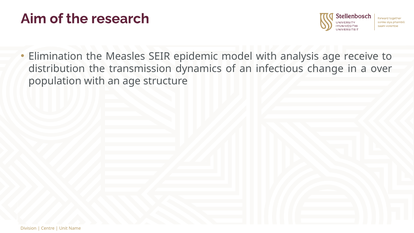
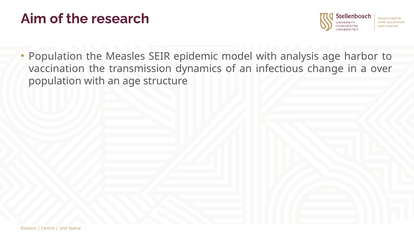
Elimination at (56, 56): Elimination -> Population
receive: receive -> harbor
distribution: distribution -> vaccination
